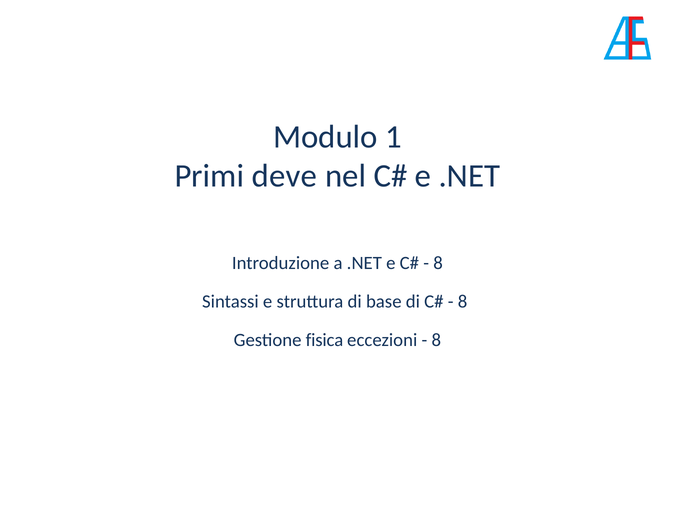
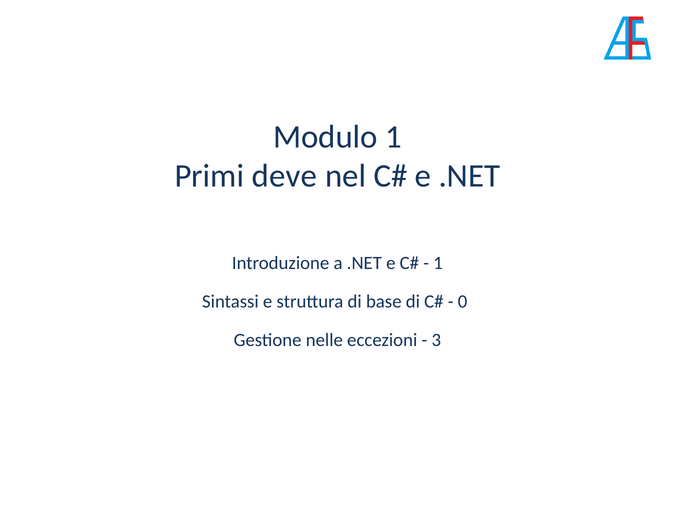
8 at (438, 263): 8 -> 1
8 at (463, 302): 8 -> 0
fisica: fisica -> nelle
8 at (436, 340): 8 -> 3
